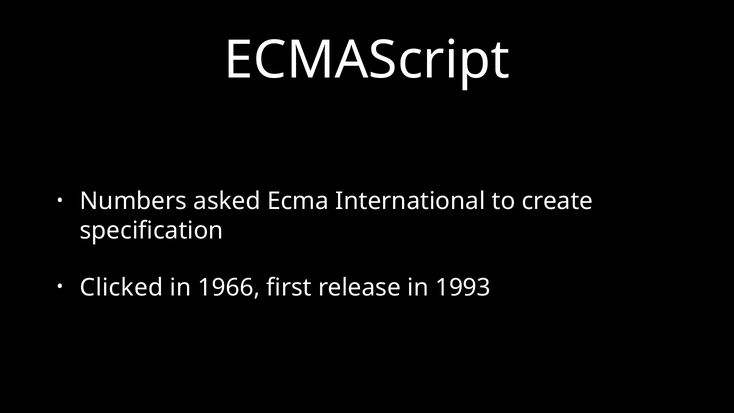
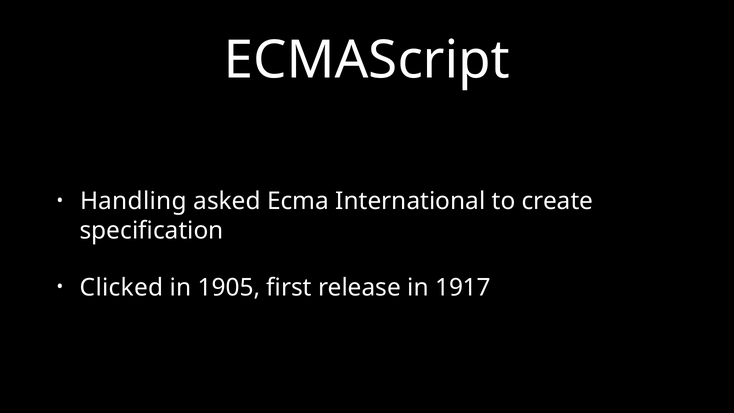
Numbers: Numbers -> Handling
1966: 1966 -> 1905
1993: 1993 -> 1917
